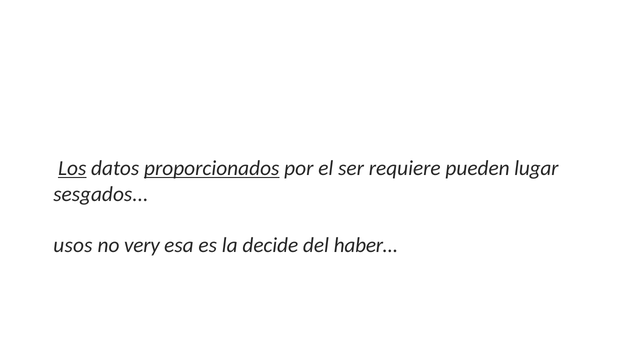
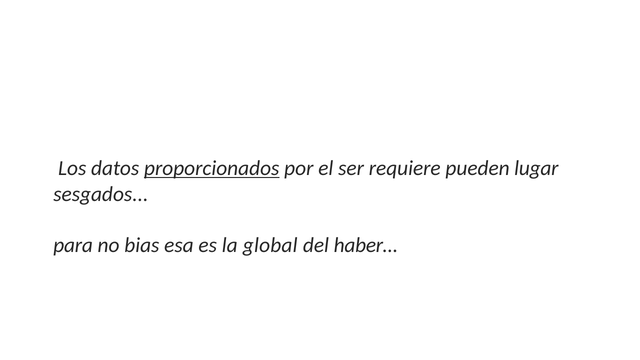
Los underline: present -> none
usos: usos -> para
very: very -> bias
decide: decide -> global
